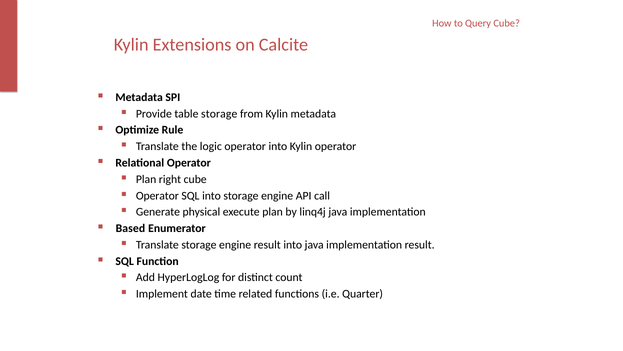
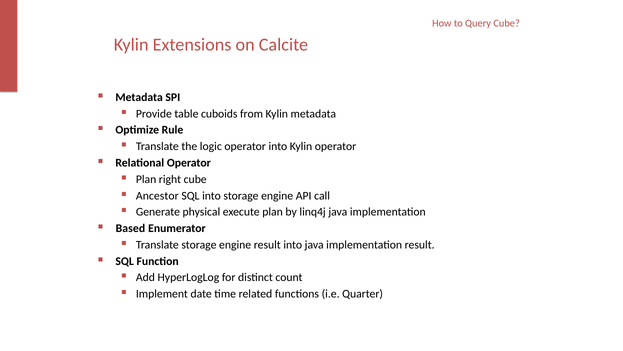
table storage: storage -> cuboids
Operator at (157, 195): Operator -> Ancestor
